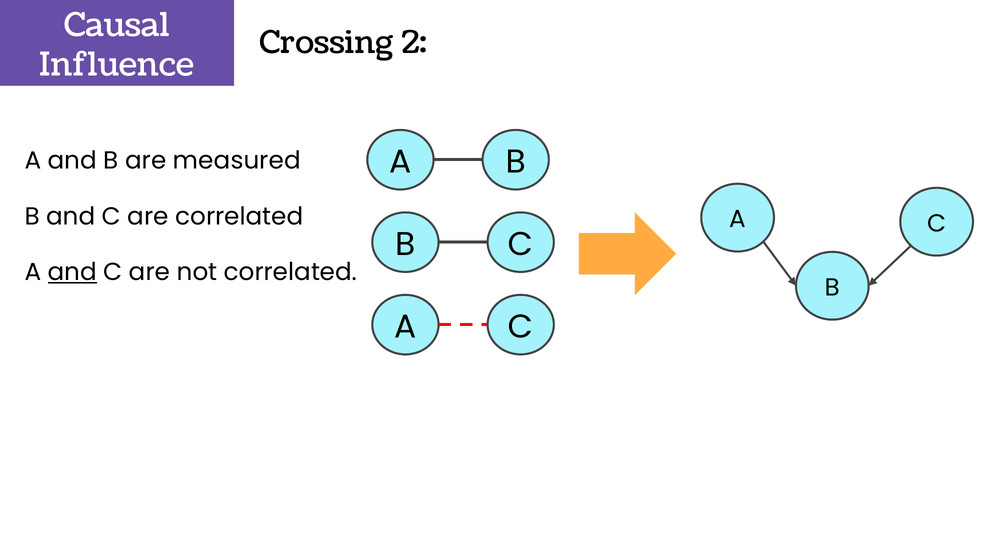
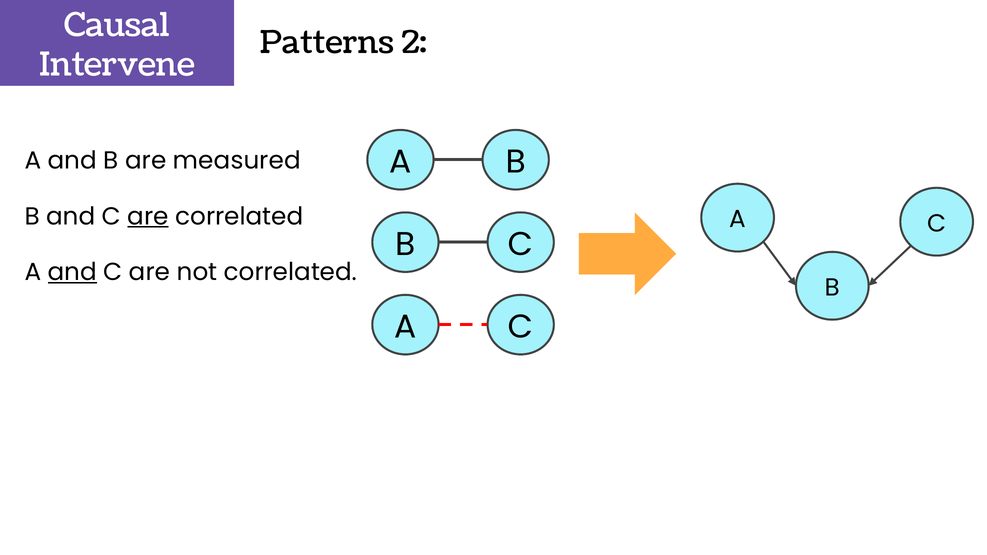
Crossing: Crossing -> Patterns
Influence: Influence -> Intervene
are at (148, 216) underline: none -> present
